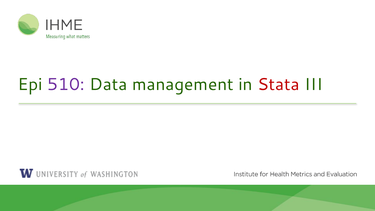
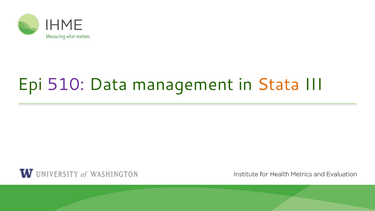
Stata colour: red -> orange
